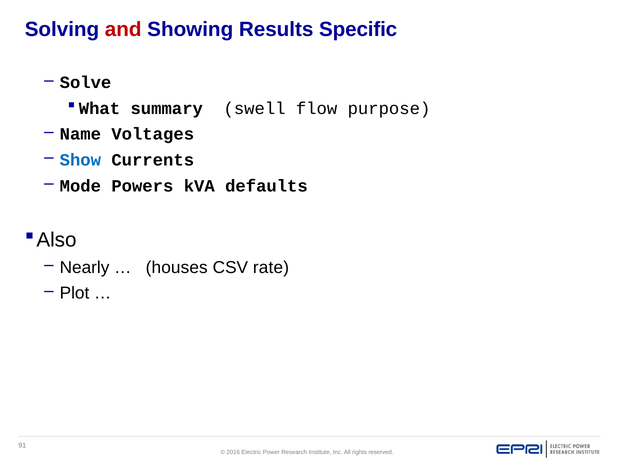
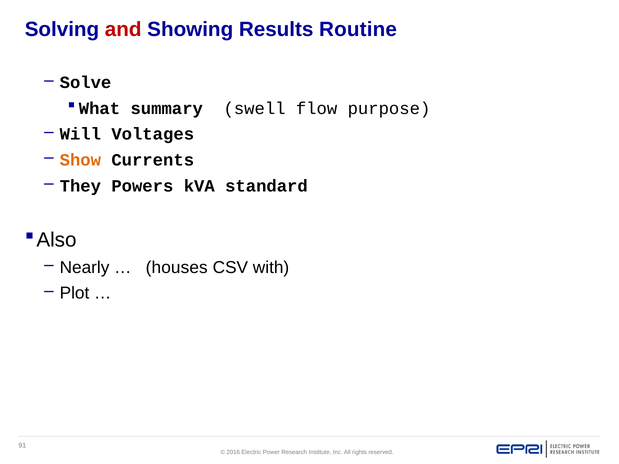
Specific: Specific -> Routine
Name: Name -> Will
Show colour: blue -> orange
Mode: Mode -> They
defaults: defaults -> standard
rate: rate -> with
